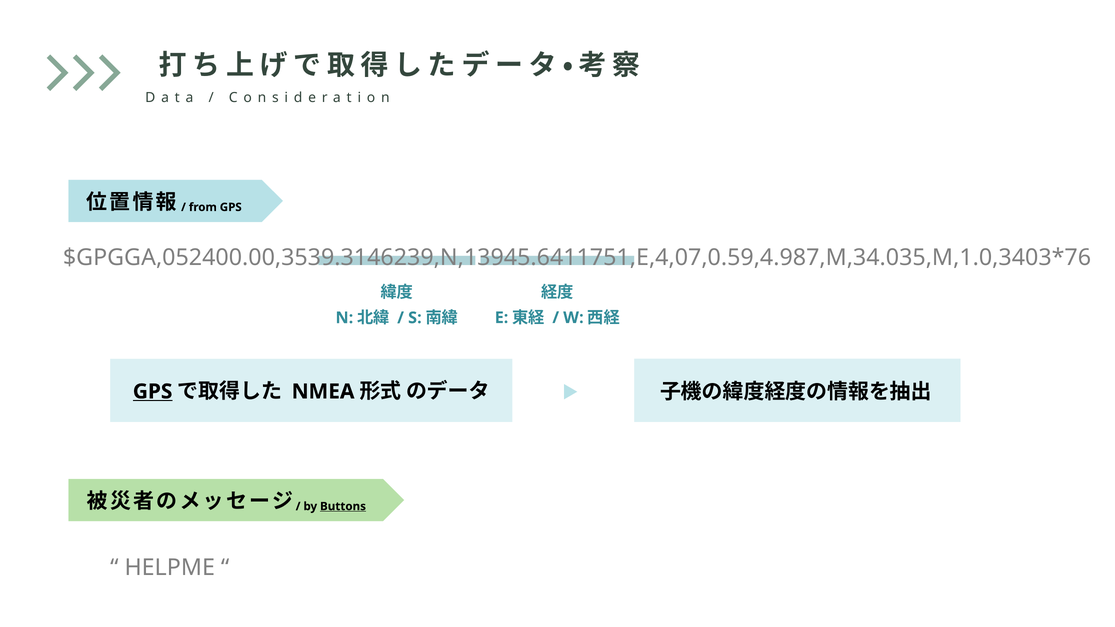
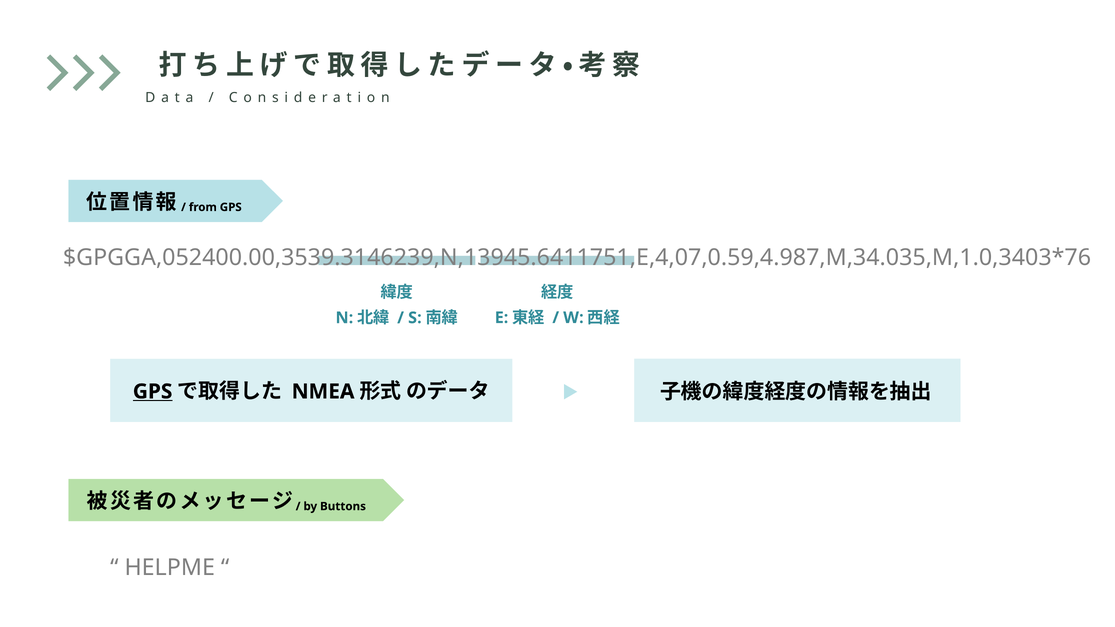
Buttons underline: present -> none
